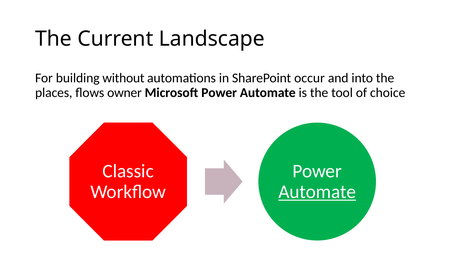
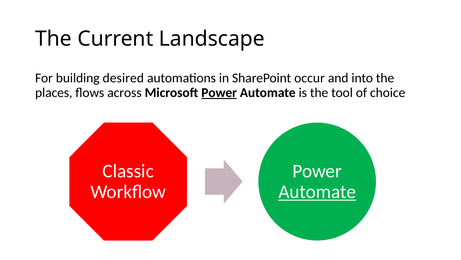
without: without -> desired
owner: owner -> across
Power at (219, 92) underline: none -> present
